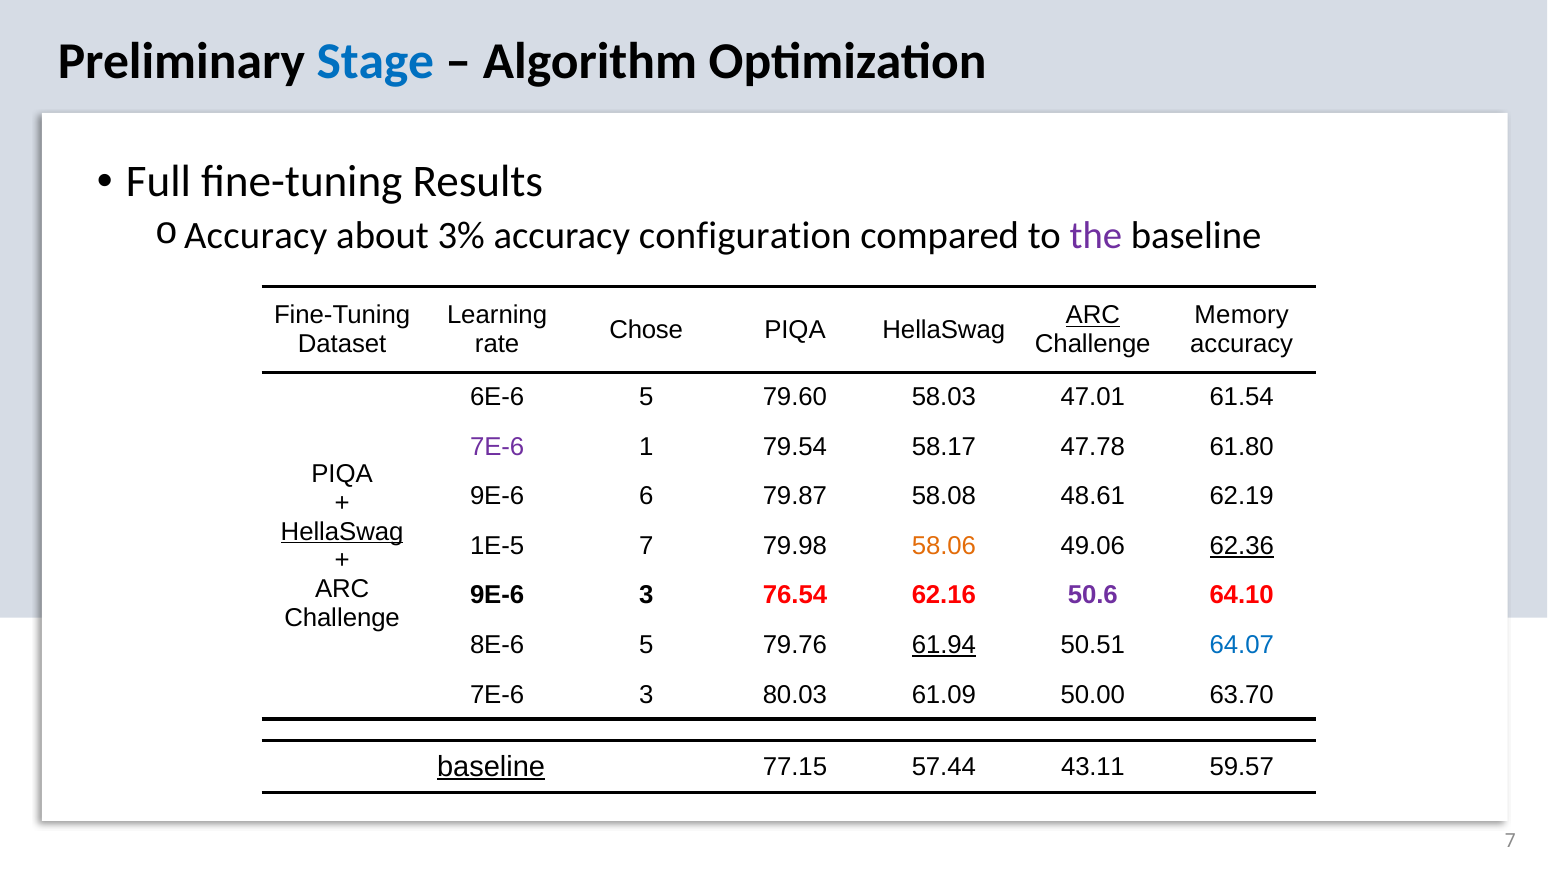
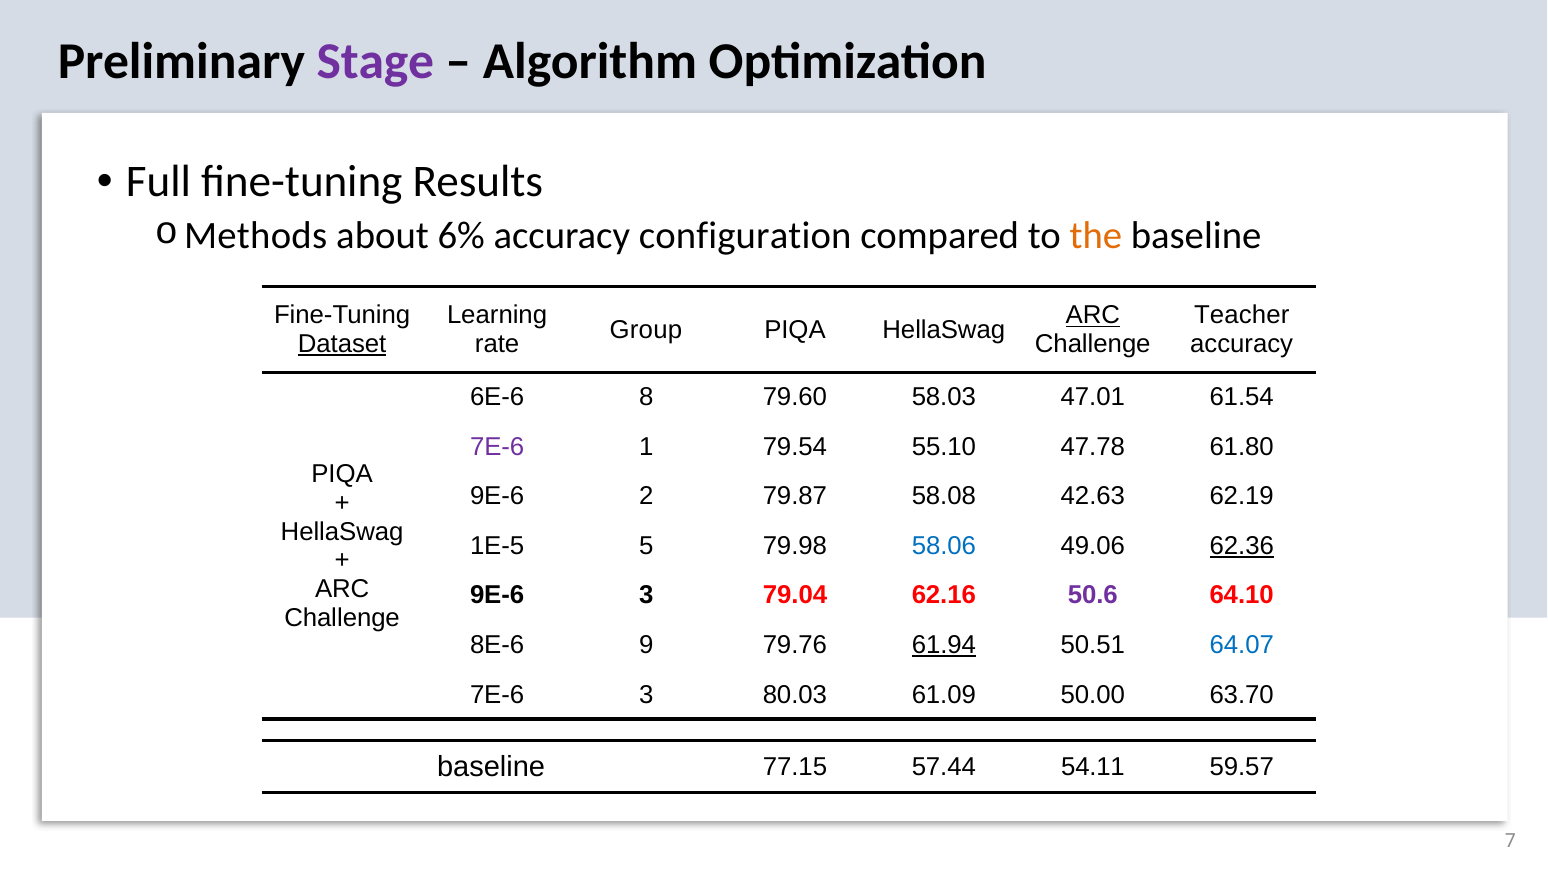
Stage colour: blue -> purple
Accuracy at (256, 235): Accuracy -> Methods
3%: 3% -> 6%
the colour: purple -> orange
Memory: Memory -> Teacher
Chose: Chose -> Group
Dataset underline: none -> present
6E-6 5: 5 -> 8
58.17: 58.17 -> 55.10
6: 6 -> 2
48.61: 48.61 -> 42.63
HellaSwag at (342, 531) underline: present -> none
1E-5 7: 7 -> 5
58.06 colour: orange -> blue
76.54: 76.54 -> 79.04
8E-6 5: 5 -> 9
baseline at (491, 767) underline: present -> none
43.11: 43.11 -> 54.11
